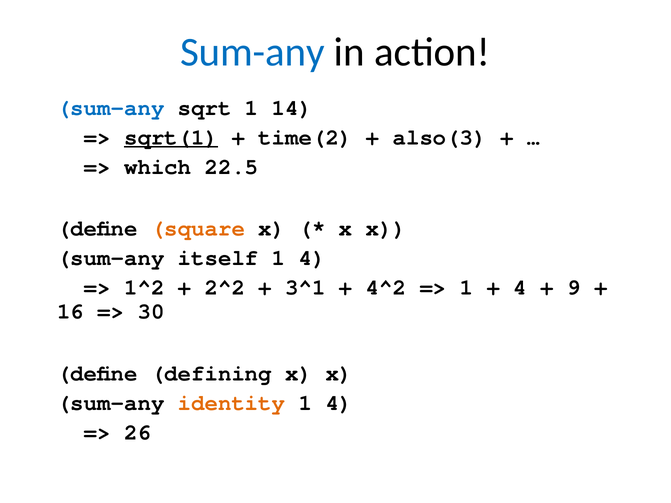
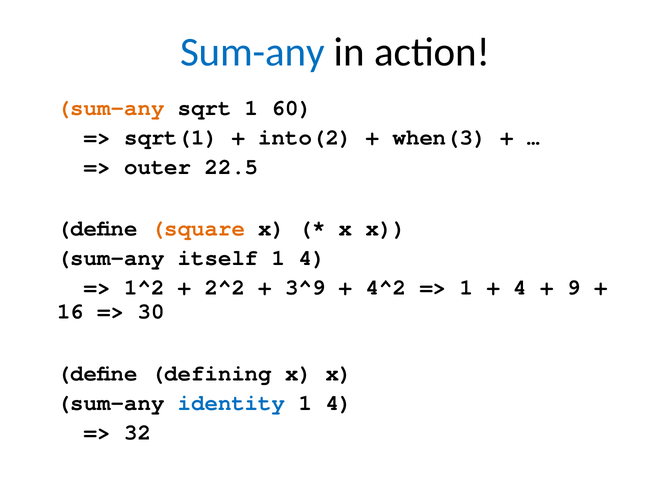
sum-any at (111, 108) colour: blue -> orange
14: 14 -> 60
sqrt(1 underline: present -> none
time(2: time(2 -> into(2
also(3: also(3 -> when(3
which: which -> outer
3^1: 3^1 -> 3^9
identity colour: orange -> blue
26: 26 -> 32
